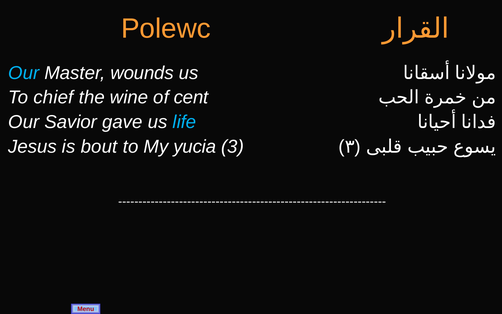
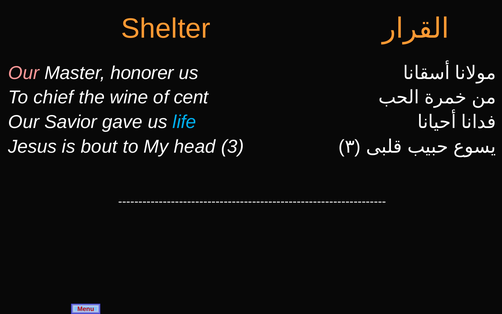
Polewc: Polewc -> Shelter
Our at (24, 73) colour: light blue -> pink
wounds: wounds -> honorer
yucia: yucia -> head
